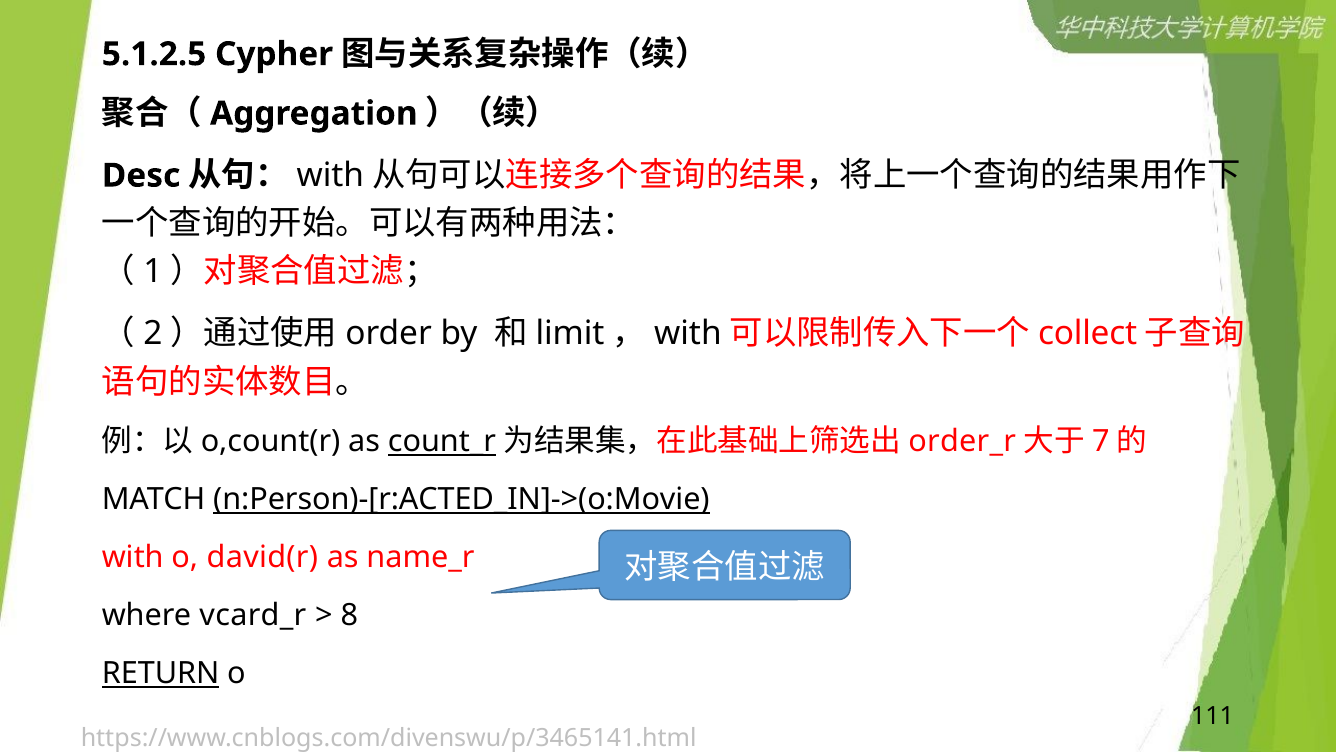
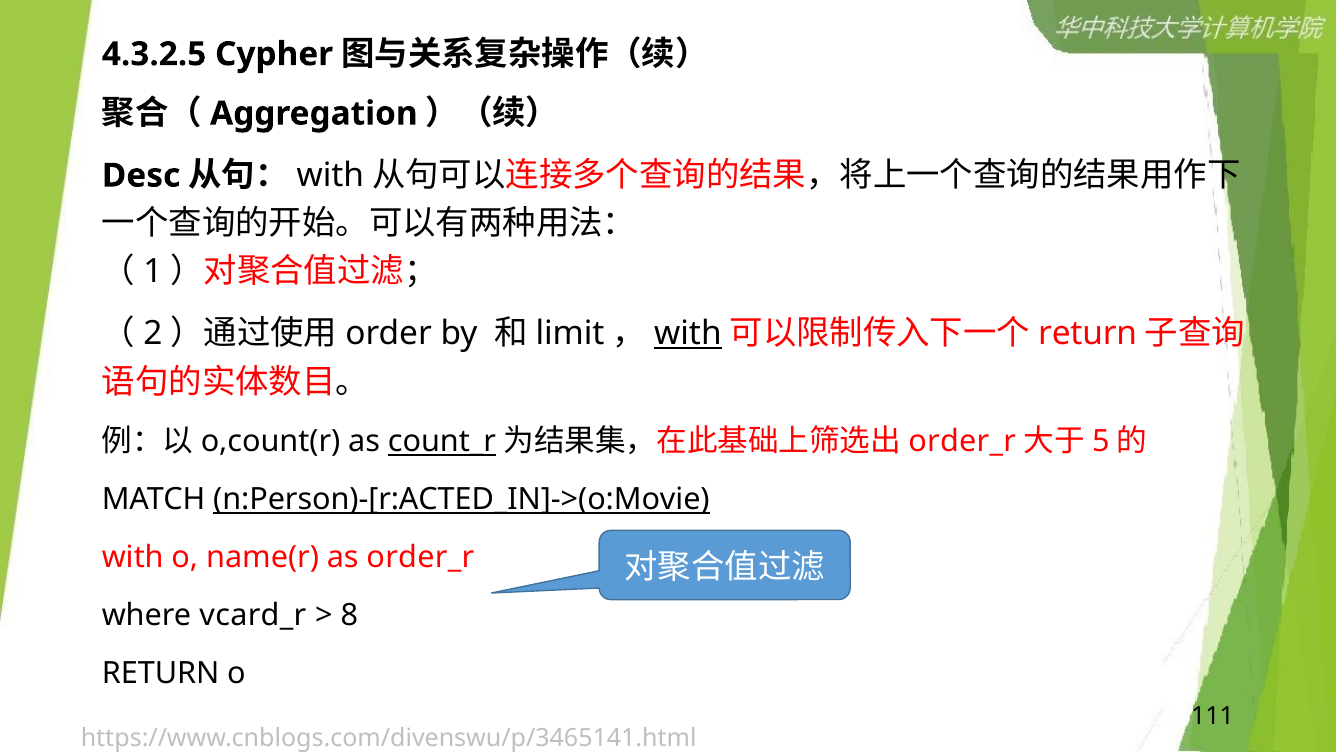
5.1.2.5: 5.1.2.5 -> 4.3.2.5
with at (688, 334) underline: none -> present
collect at (1088, 334): collect -> return
7: 7 -> 5
david(r: david(r -> name(r
as name_r: name_r -> order_r
RETURN at (161, 673) underline: present -> none
